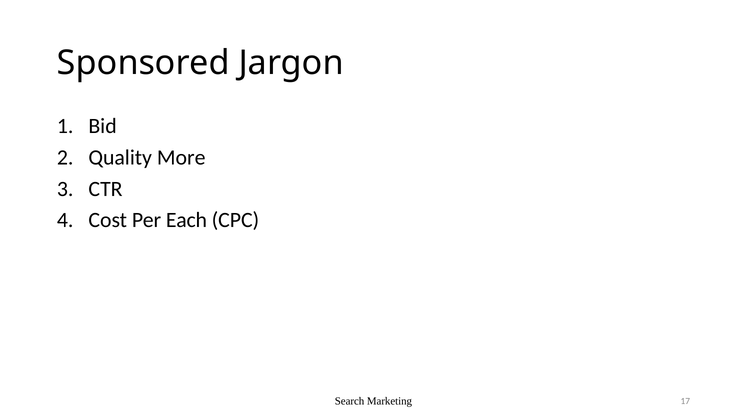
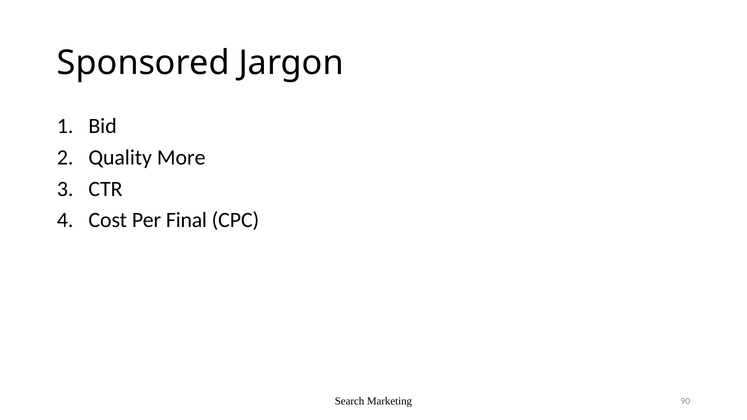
Each: Each -> Final
17: 17 -> 90
